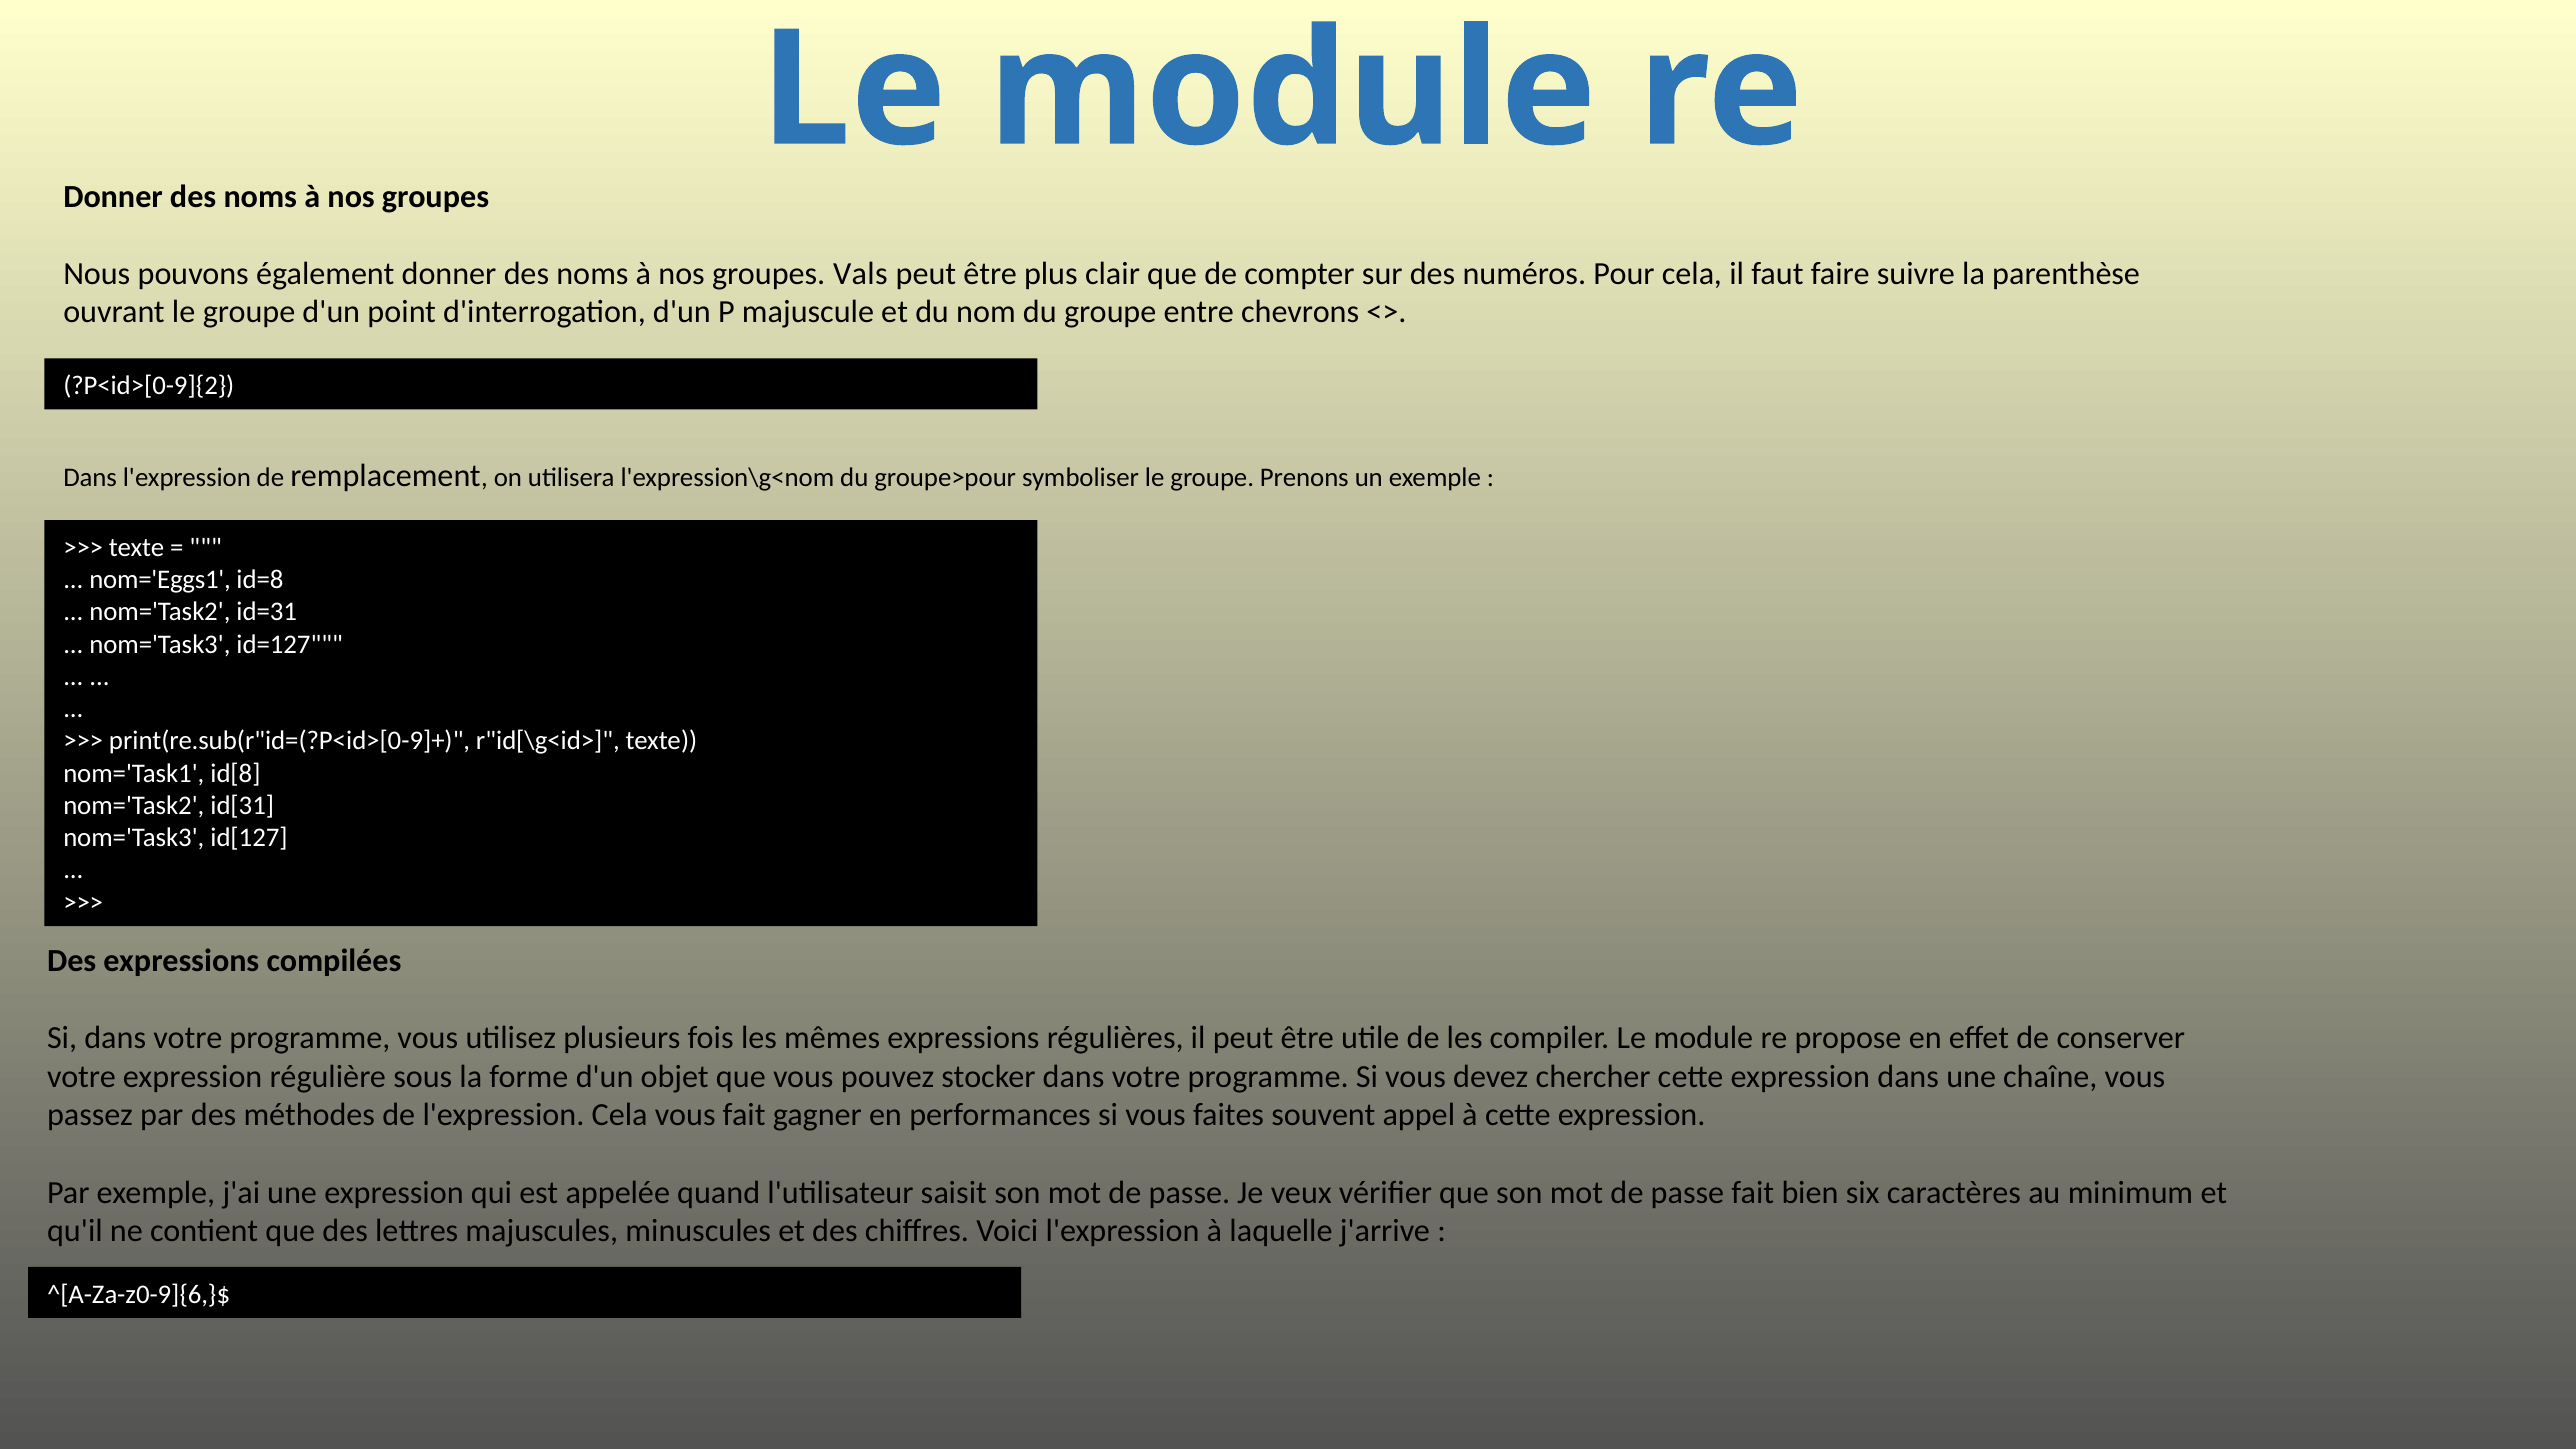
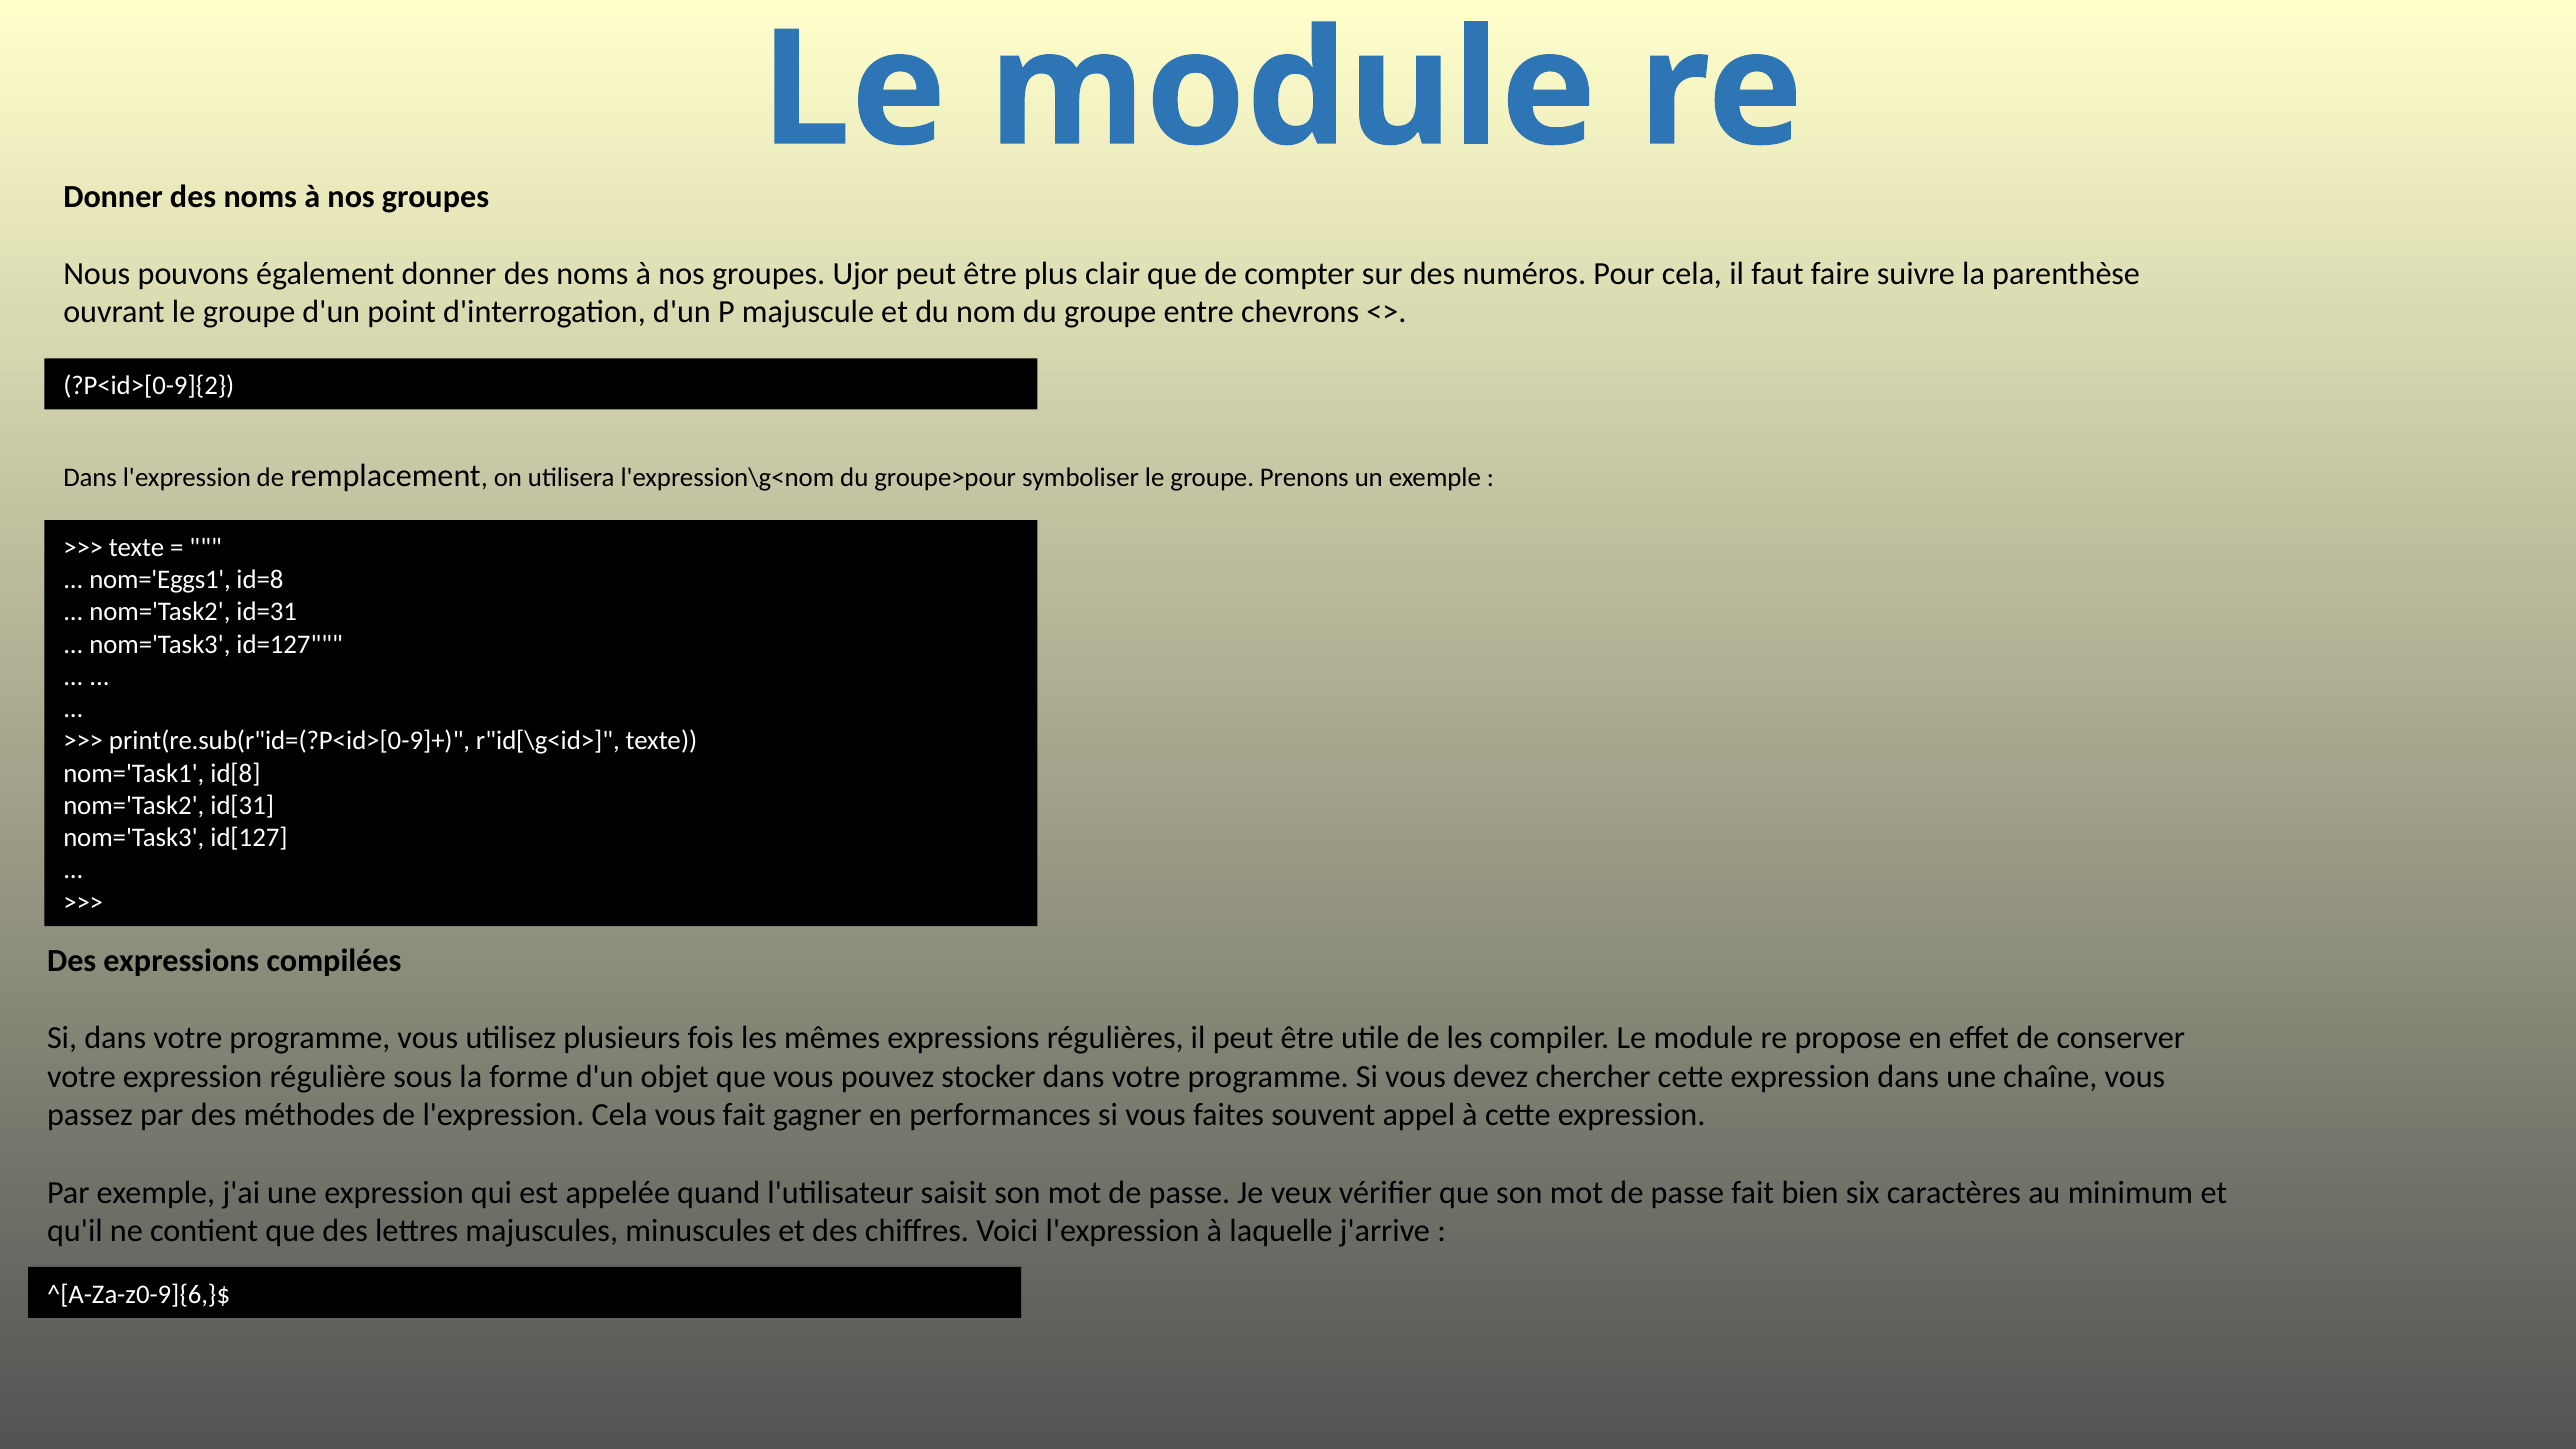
Vals: Vals -> Ujor
